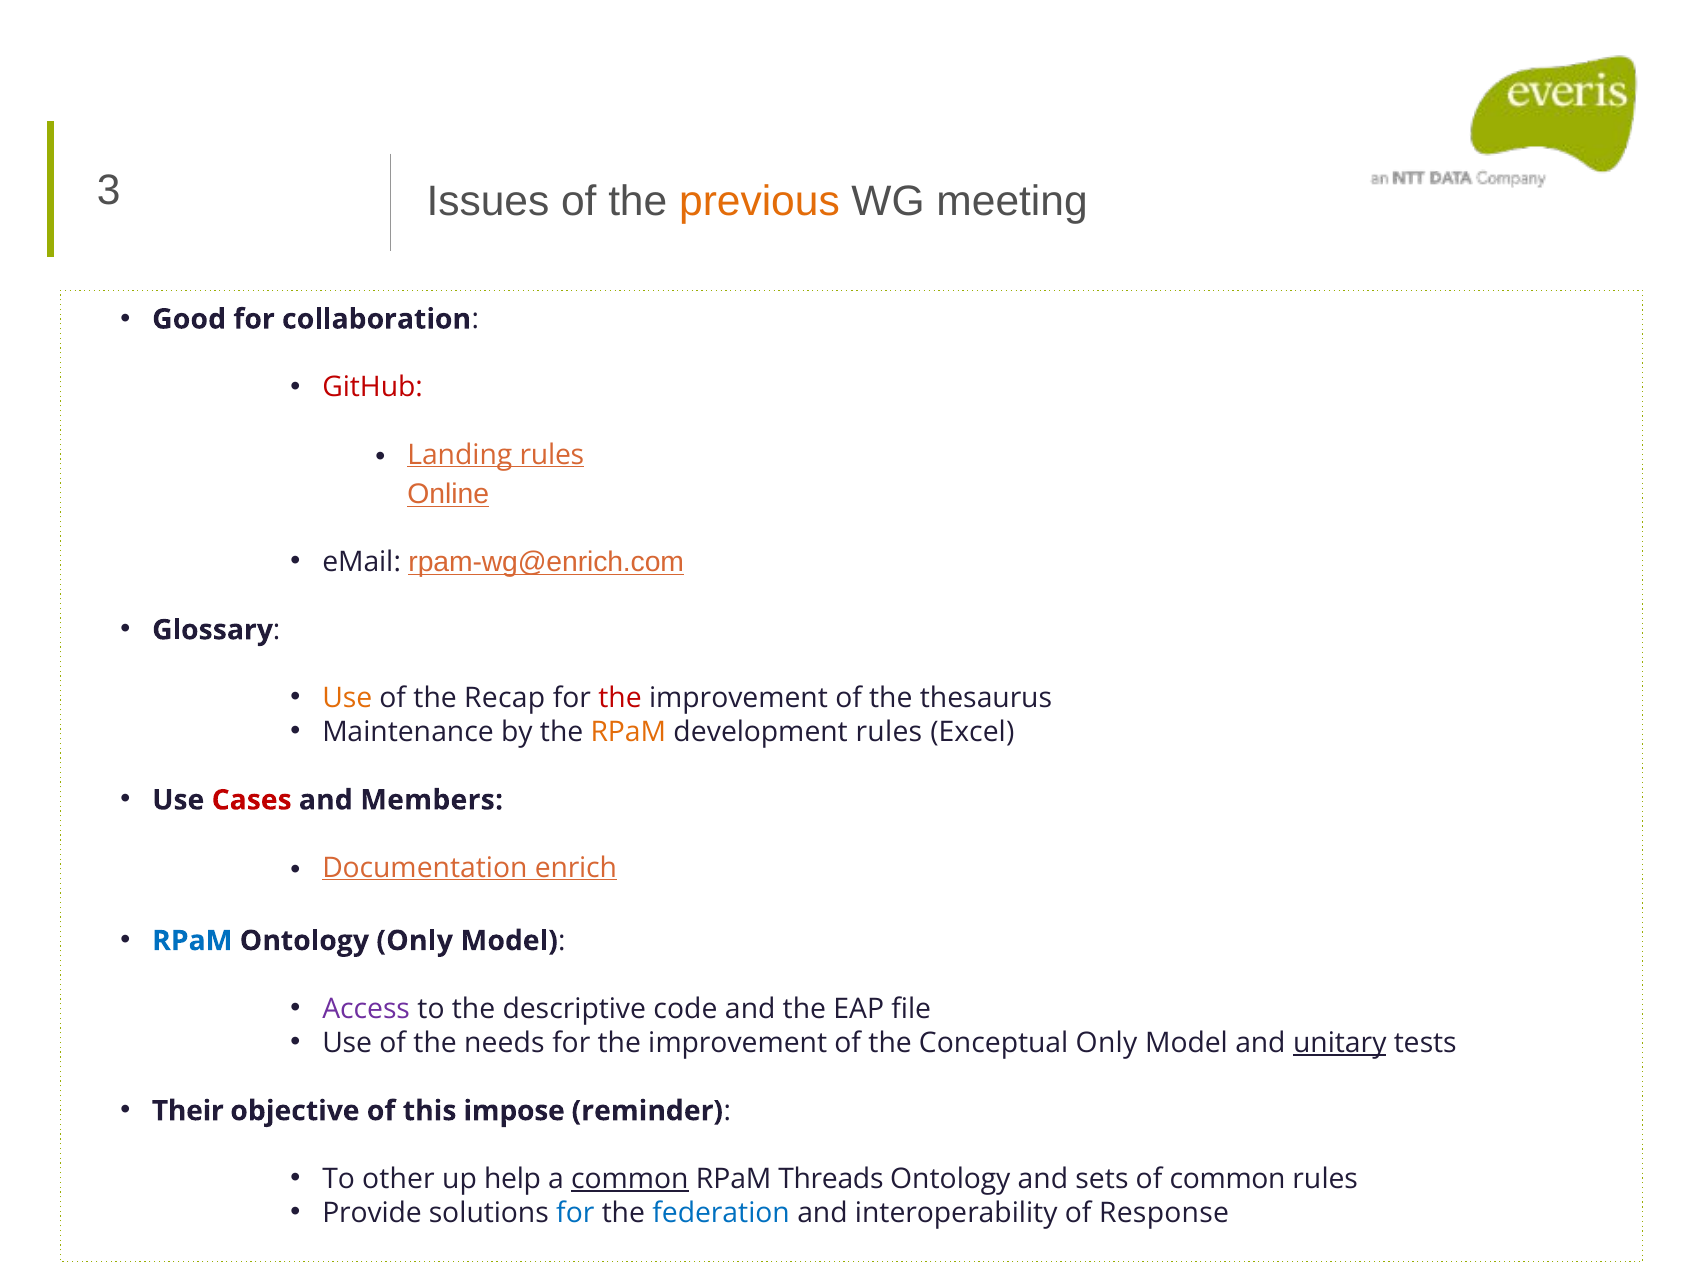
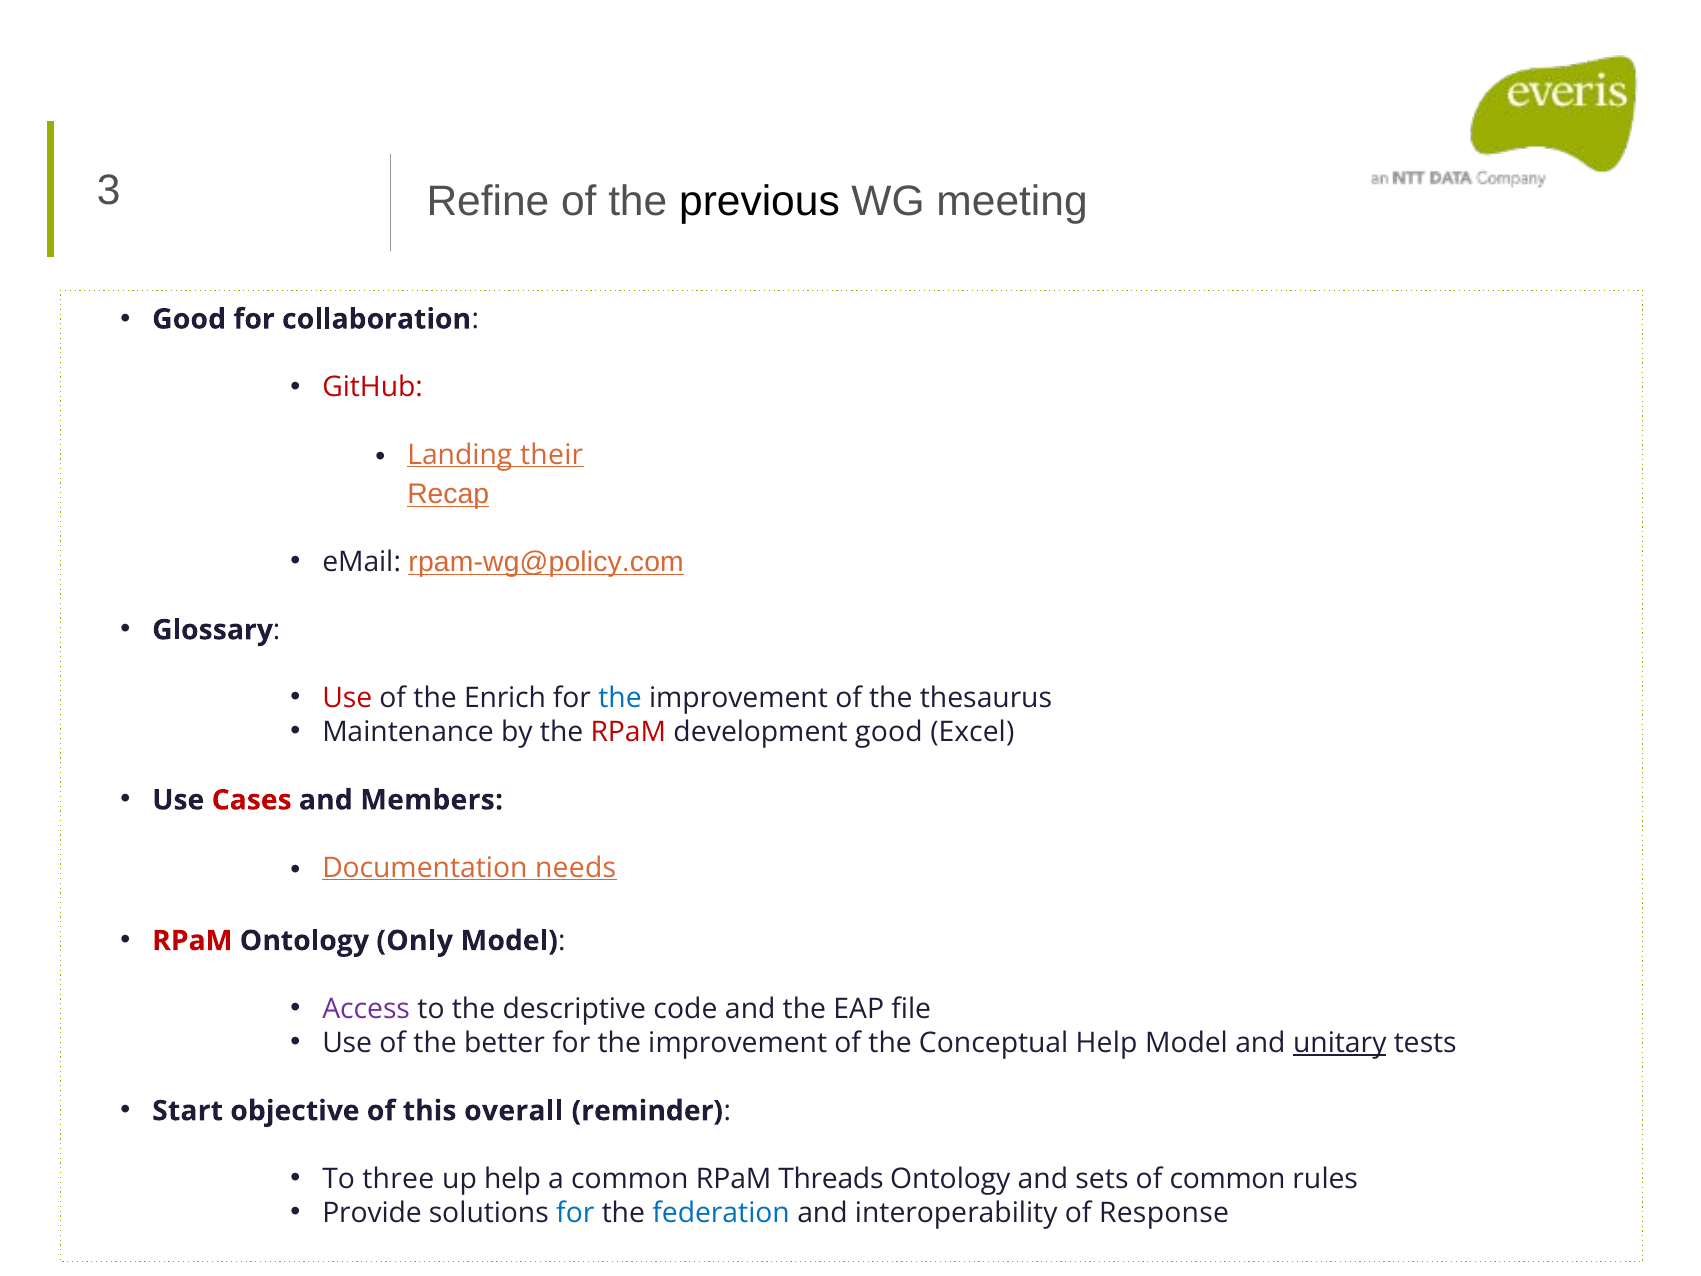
Issues: Issues -> Refine
previous colour: orange -> black
Landing rules: rules -> their
Online: Online -> Recap
rpam-wg@enrich.com: rpam-wg@enrich.com -> rpam-wg@policy.com
Use at (347, 698) colour: orange -> red
Recap: Recap -> Enrich
the at (620, 698) colour: red -> blue
RPaM at (628, 732) colour: orange -> red
development rules: rules -> good
enrich: enrich -> needs
RPaM at (192, 941) colour: blue -> red
needs: needs -> better
Conceptual Only: Only -> Help
Their: Their -> Start
impose: impose -> overall
other: other -> three
common at (630, 1179) underline: present -> none
